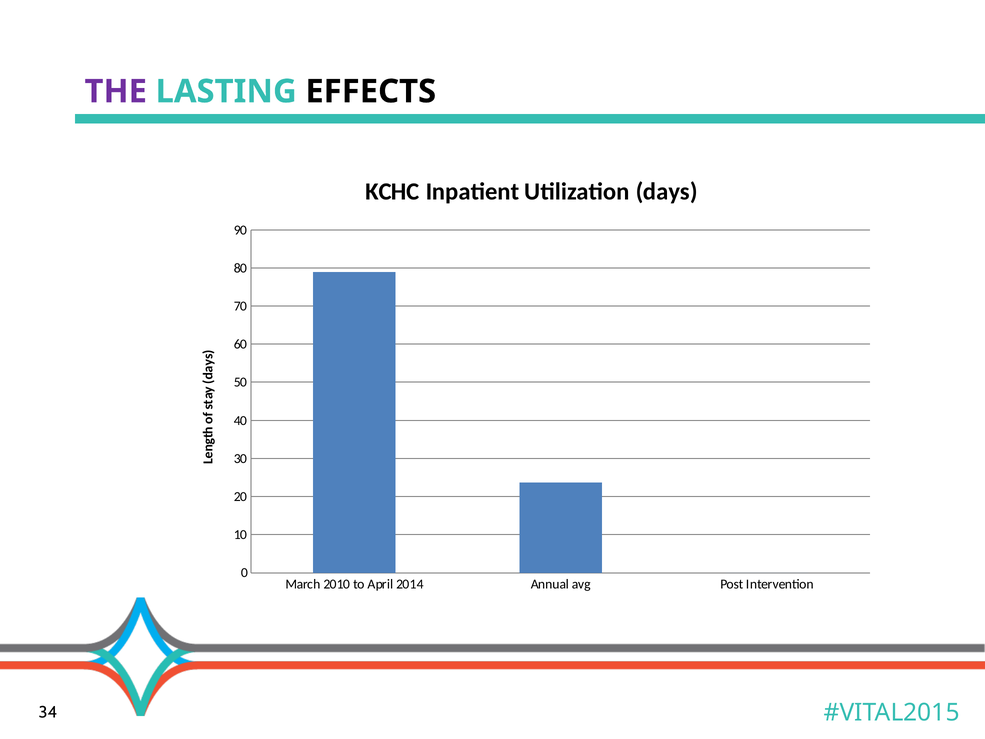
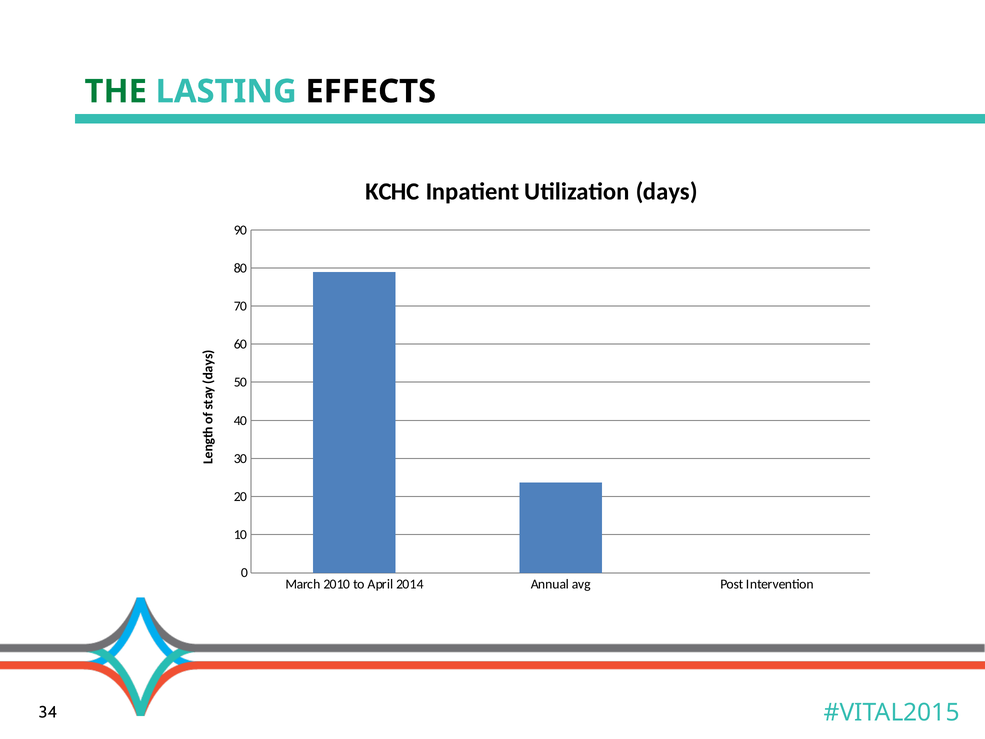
THE colour: purple -> green
